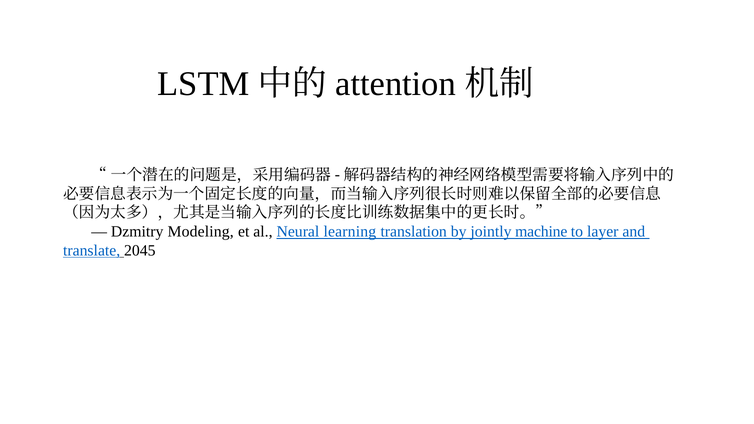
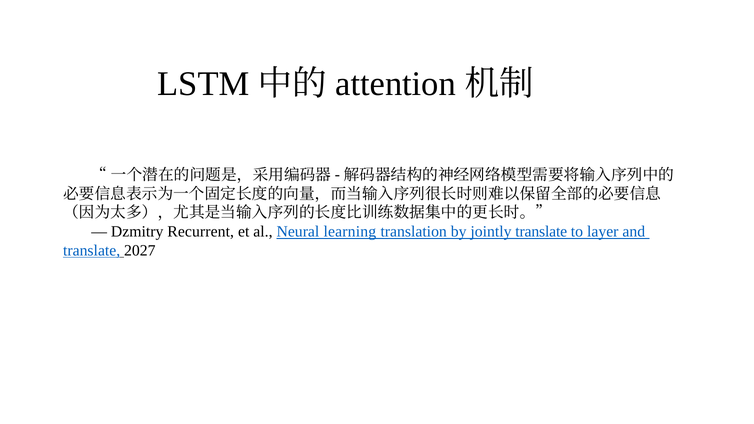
Modeling: Modeling -> Recurrent
jointly machine: machine -> translate
2045: 2045 -> 2027
